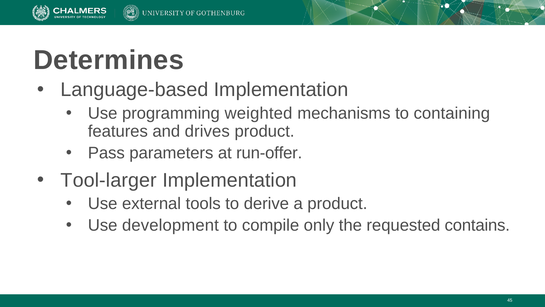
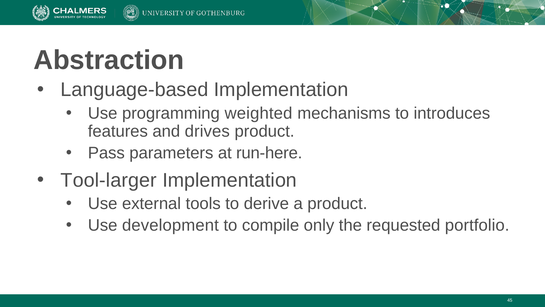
Determines: Determines -> Abstraction
containing: containing -> introduces
run-offer: run-offer -> run-here
contains: contains -> portfolio
